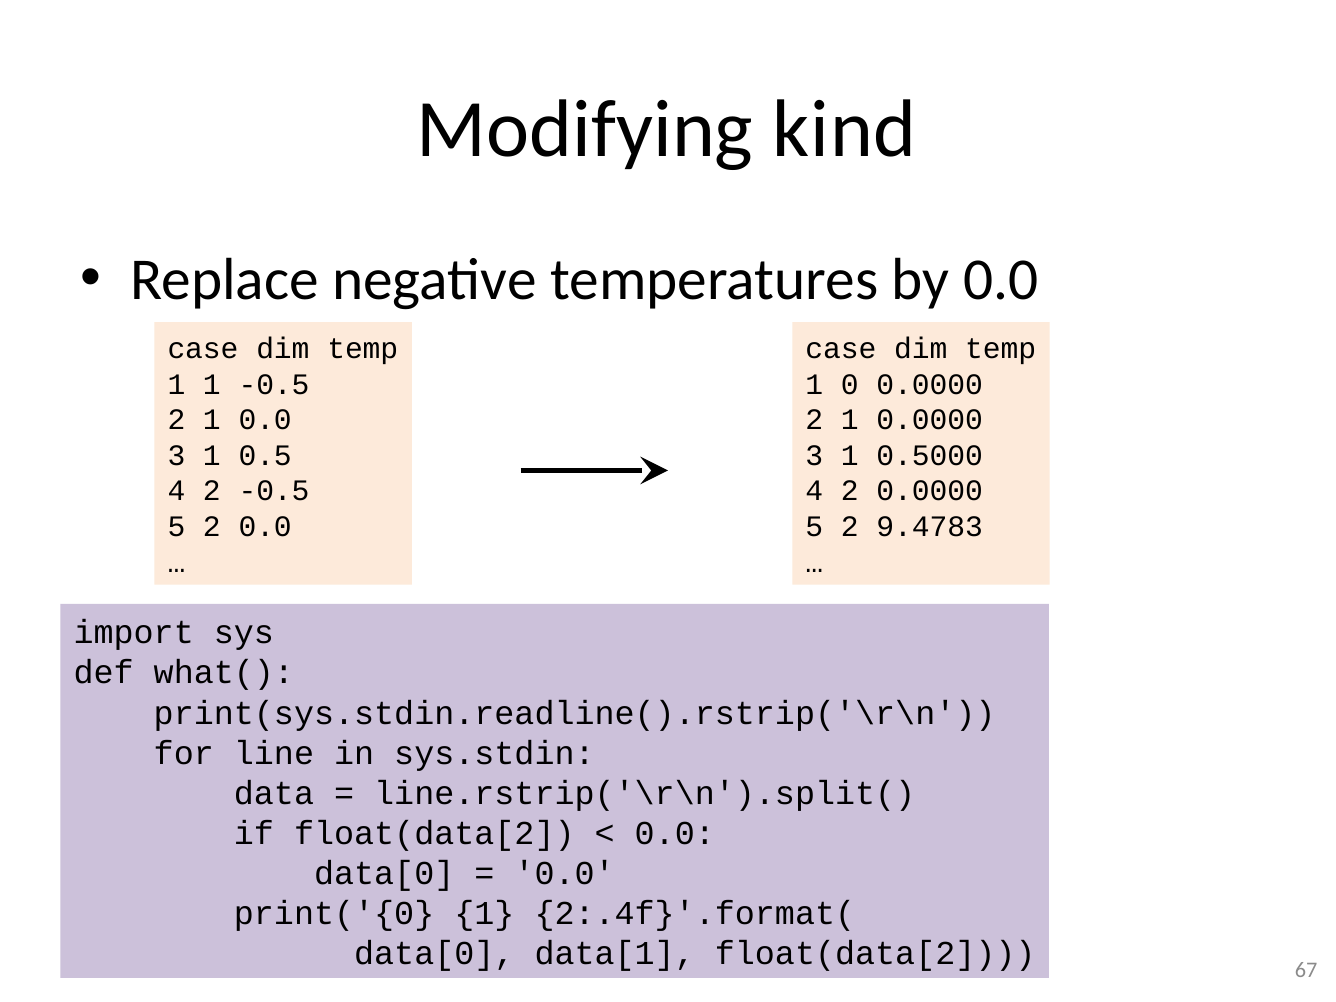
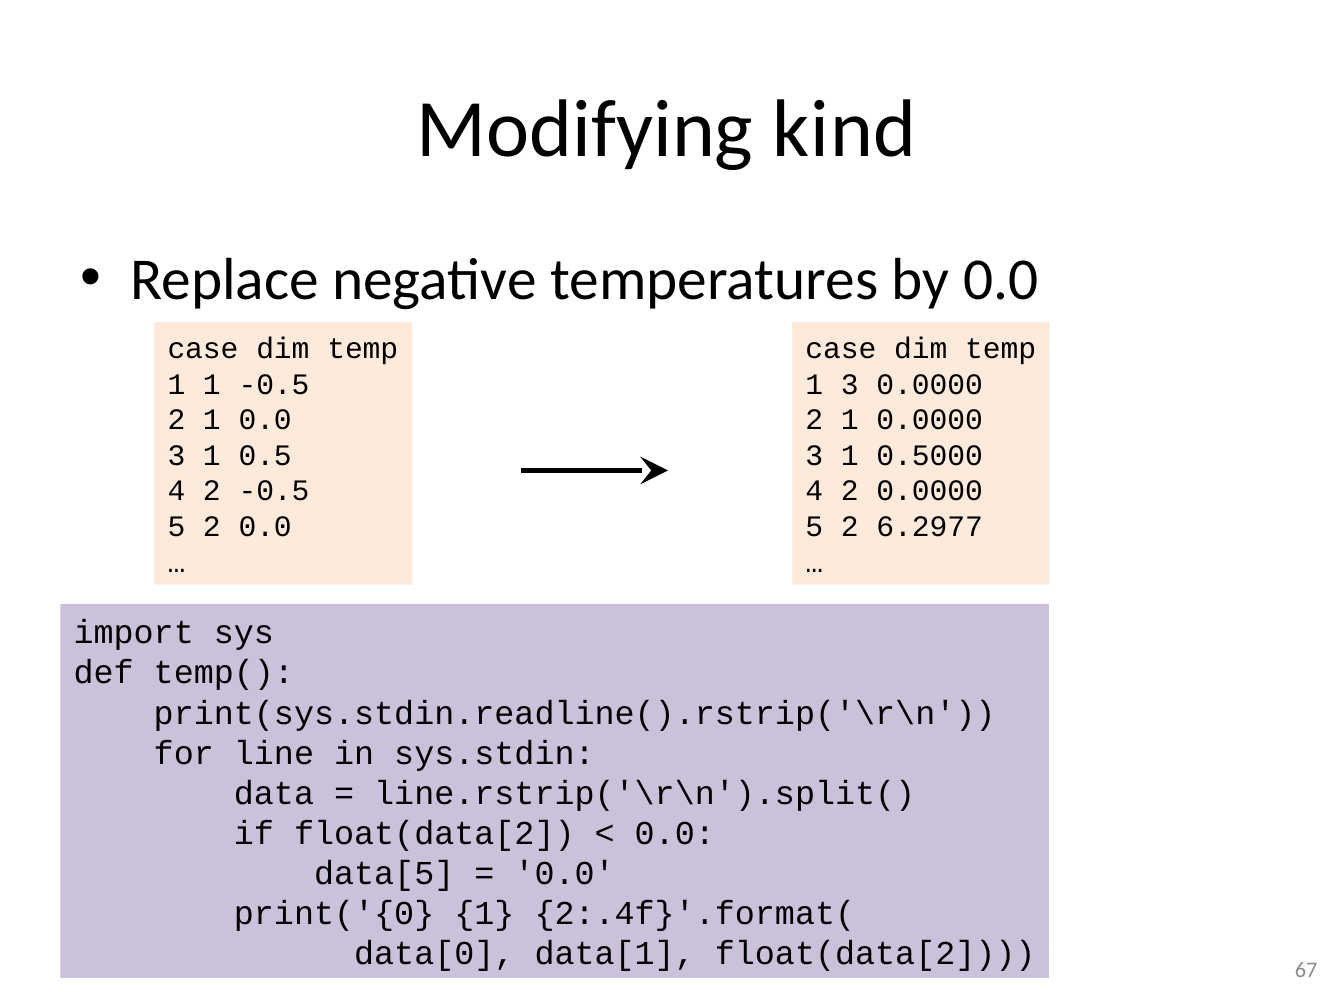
1 0: 0 -> 3
9.4783: 9.4783 -> 6.2977
what(: what( -> temp(
data[0 at (384, 873): data[0 -> data[5
